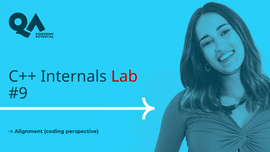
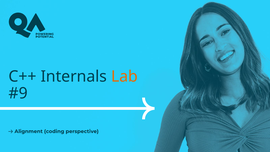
Lab colour: red -> orange
